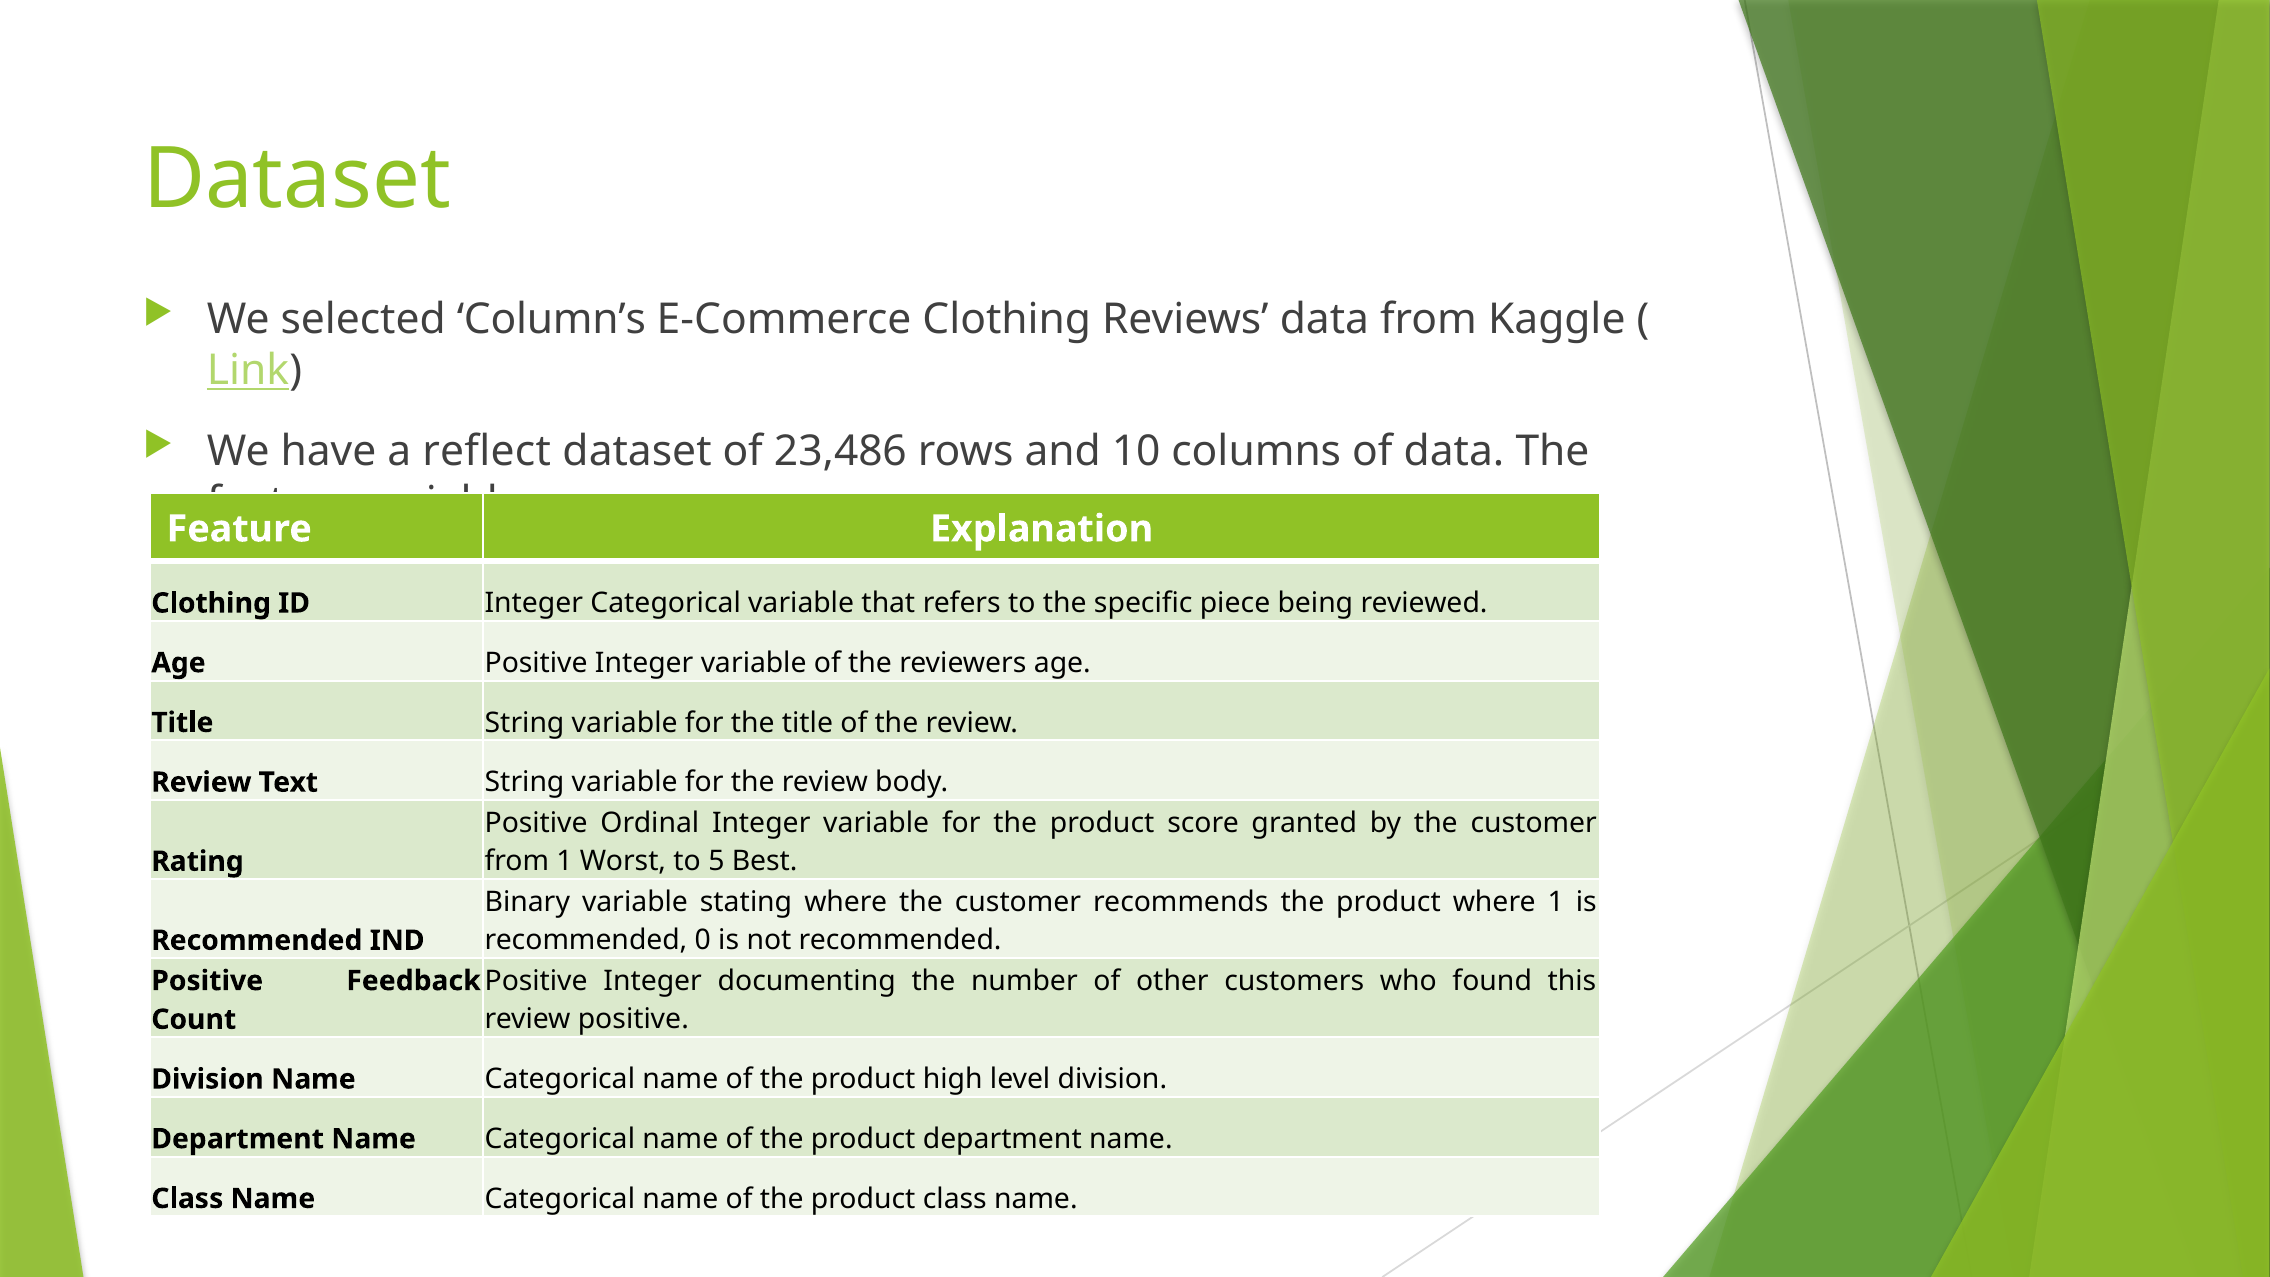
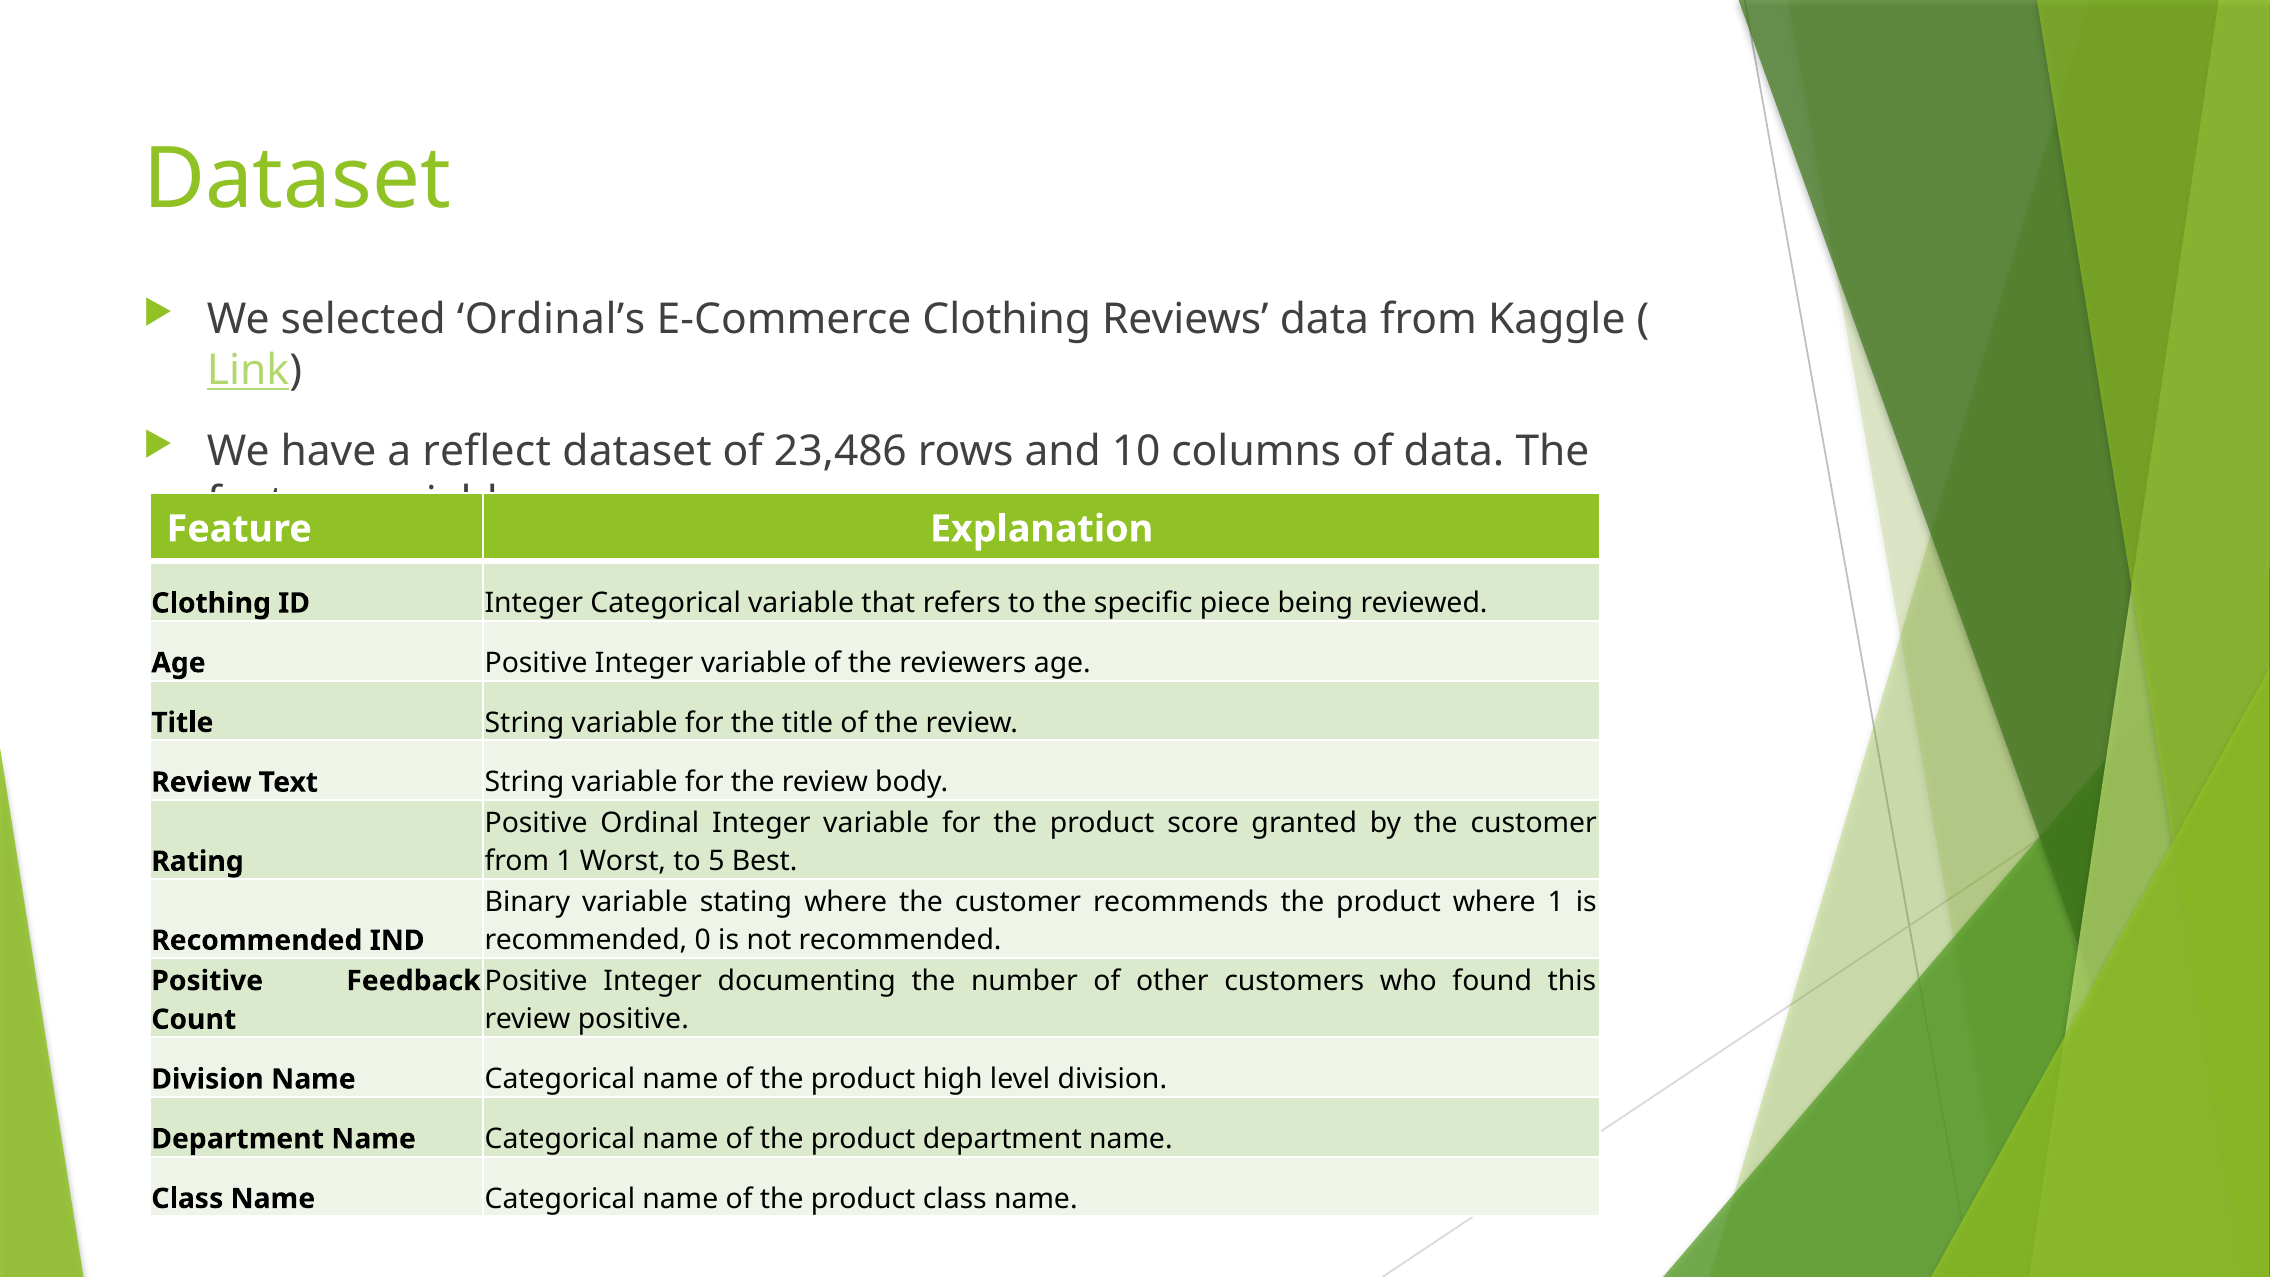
Column’s: Column’s -> Ordinal’s
